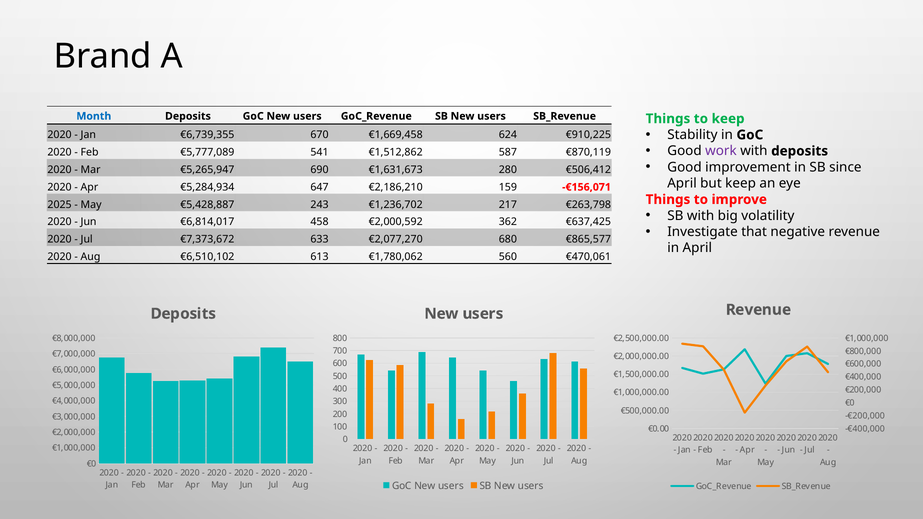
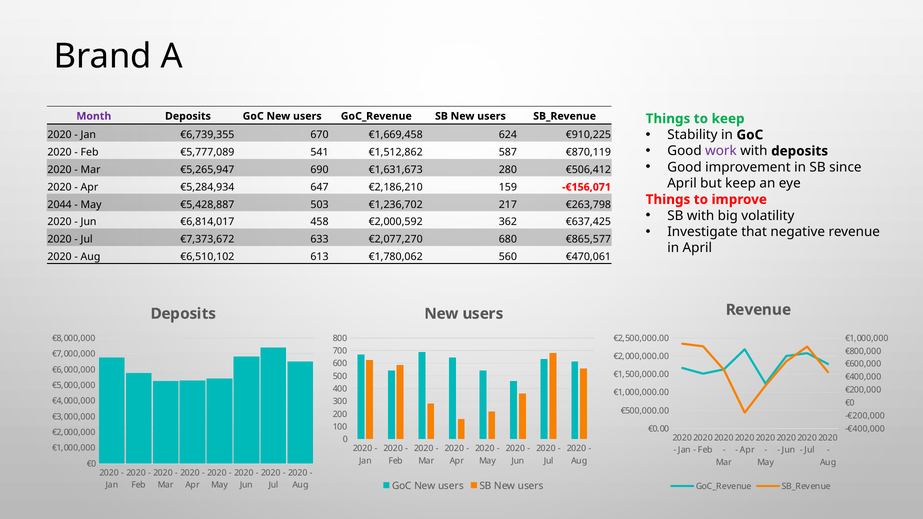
Month colour: blue -> purple
2025: 2025 -> 2044
243: 243 -> 503
